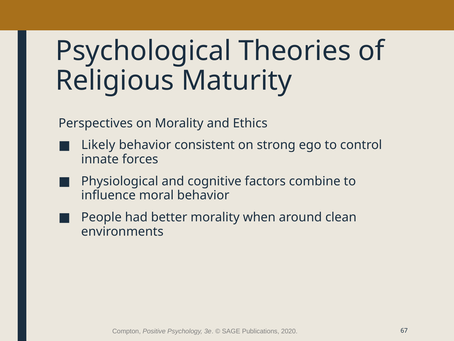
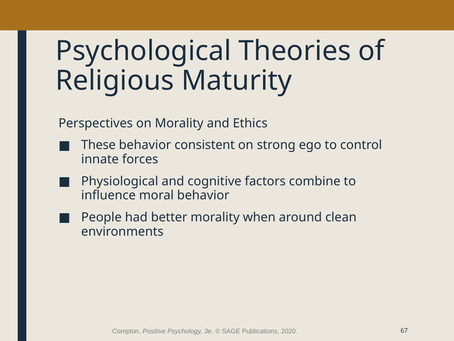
Likely: Likely -> These
